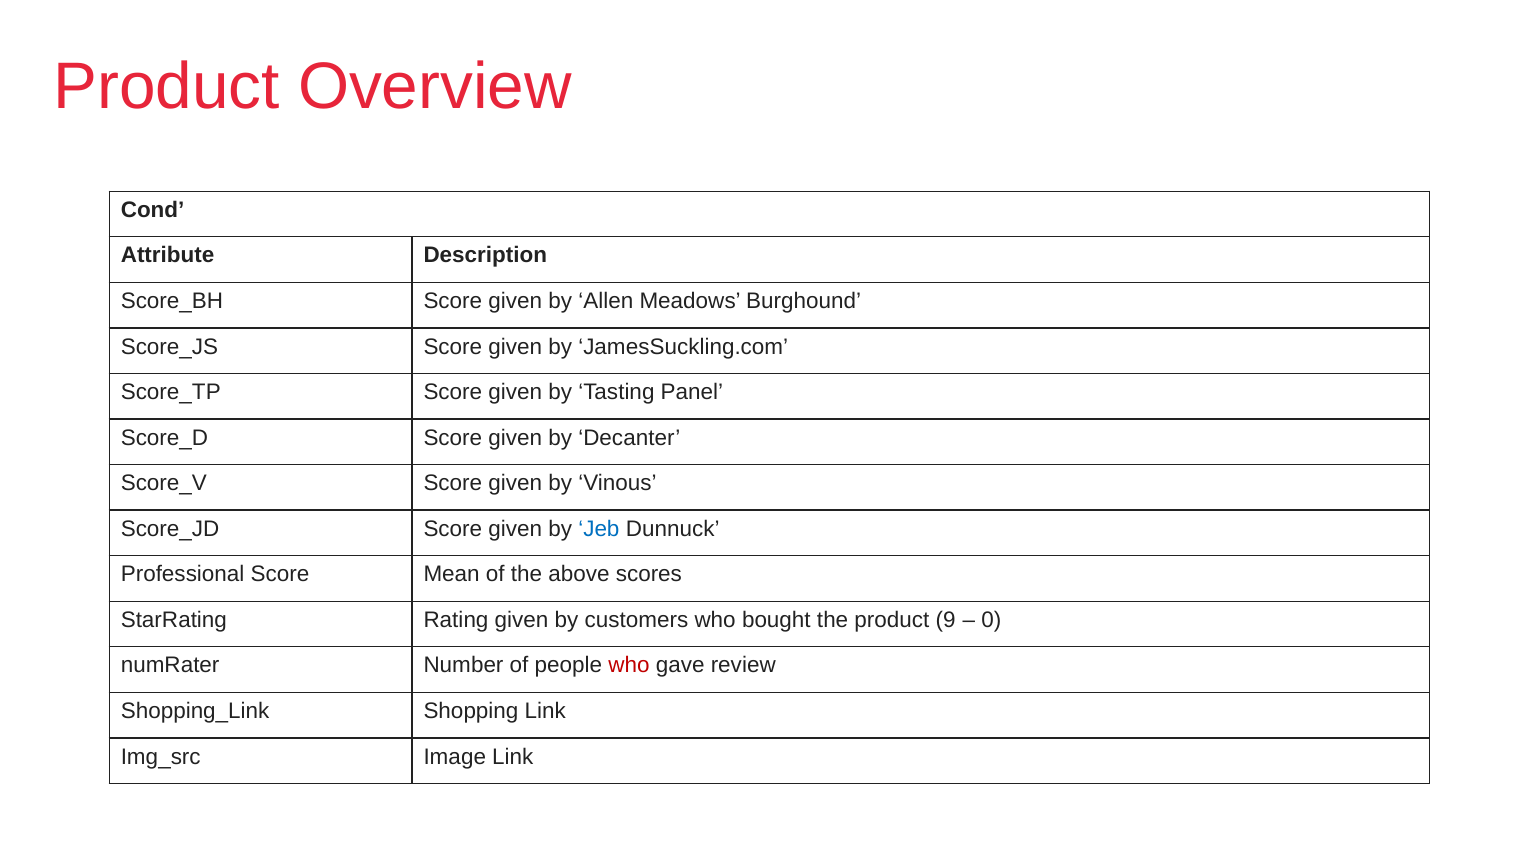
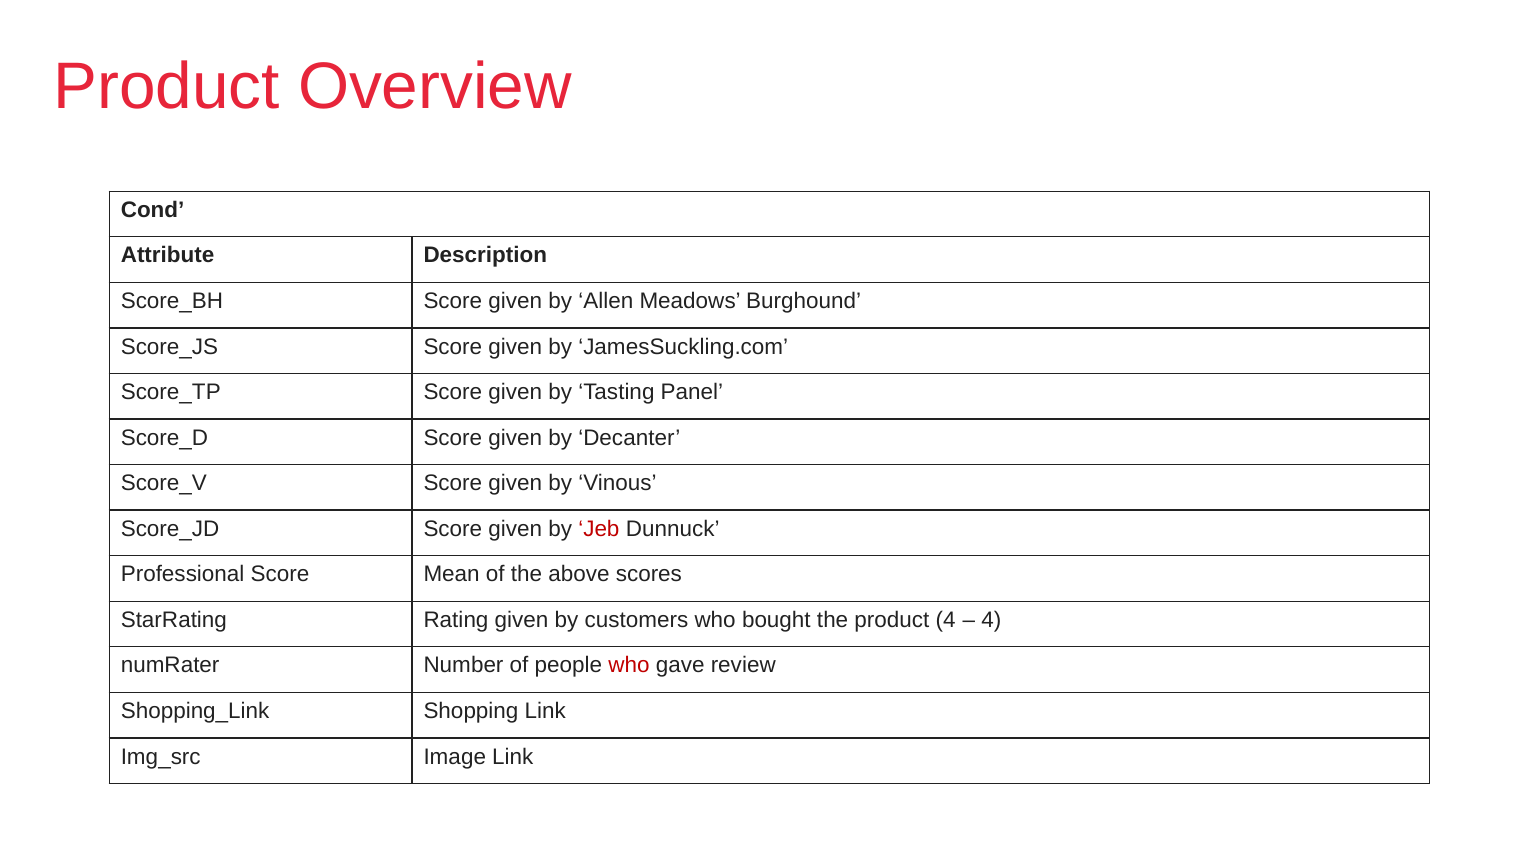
Jeb colour: blue -> red
product 9: 9 -> 4
0 at (991, 620): 0 -> 4
